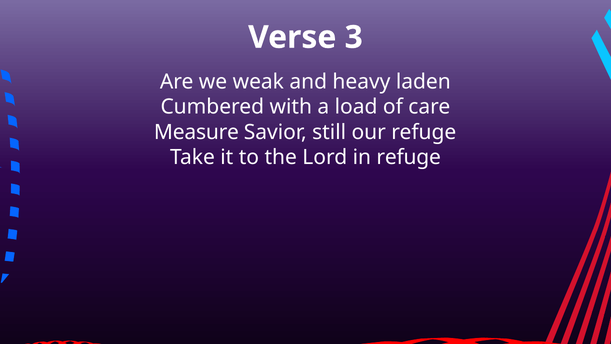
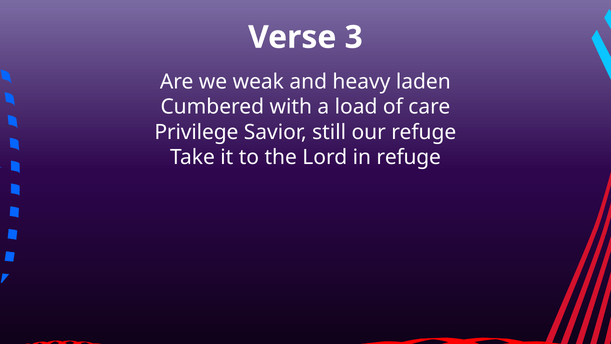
Measure: Measure -> Privilege
